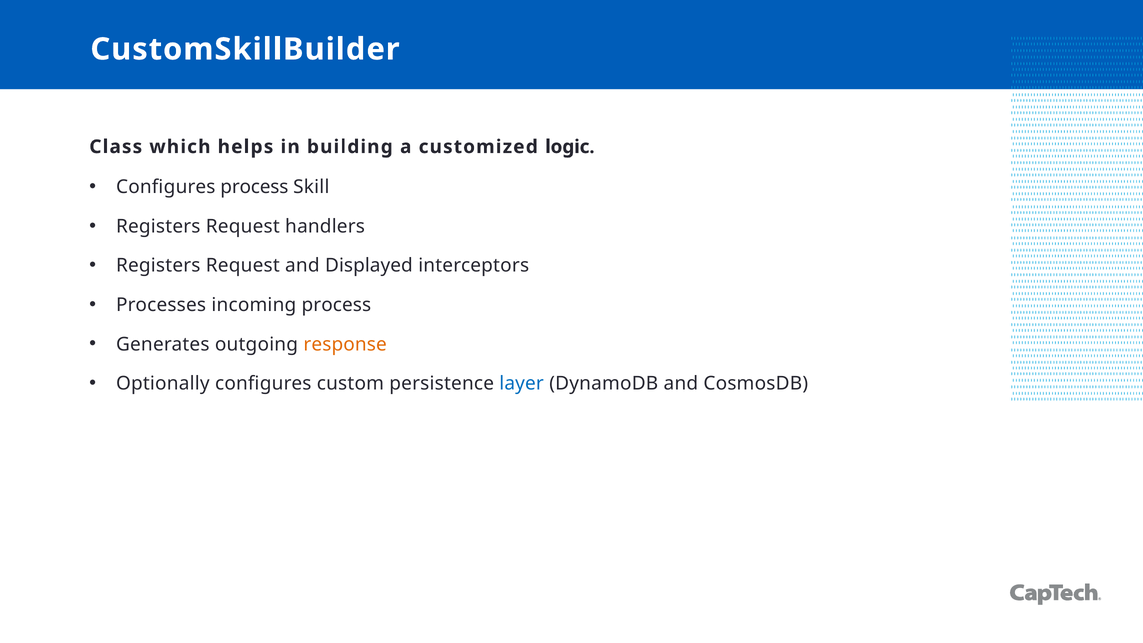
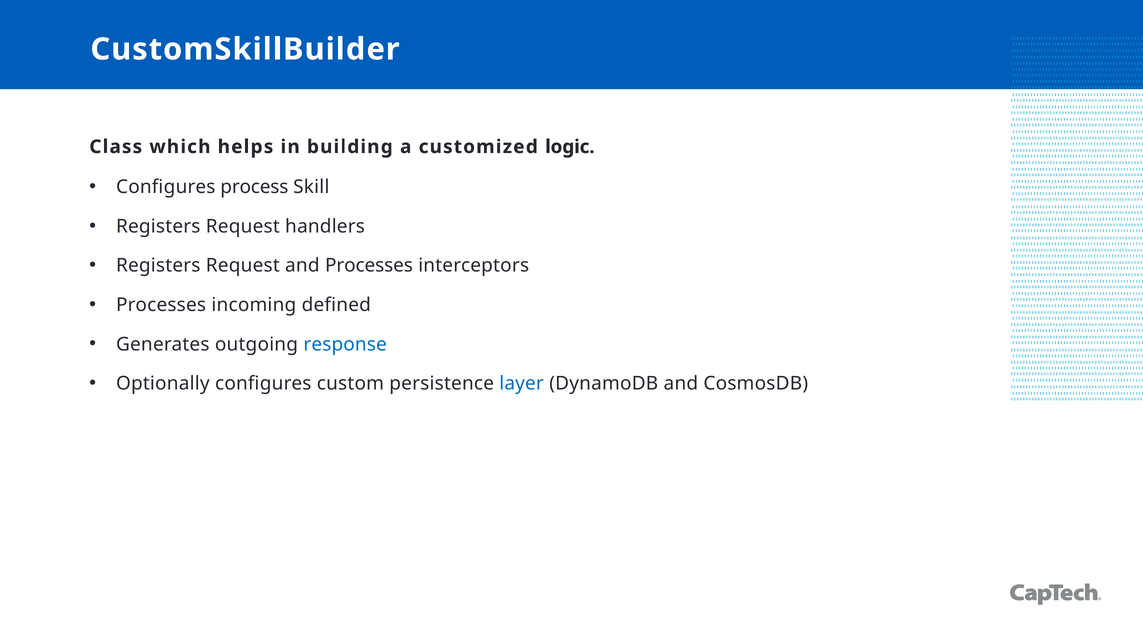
and Displayed: Displayed -> Processes
incoming process: process -> defined
response colour: orange -> blue
